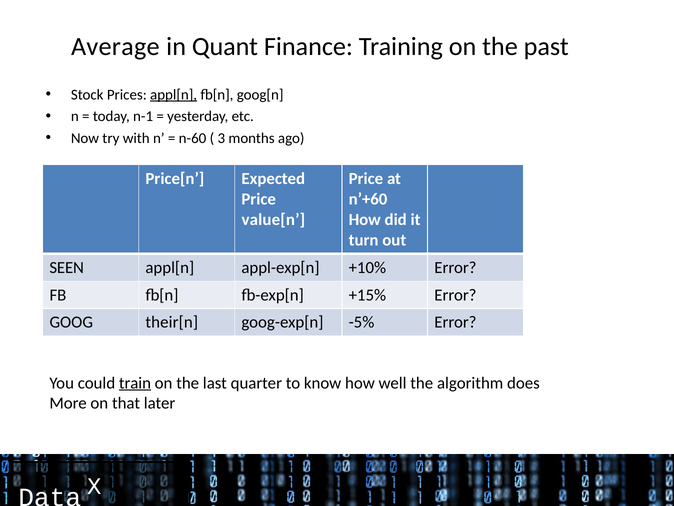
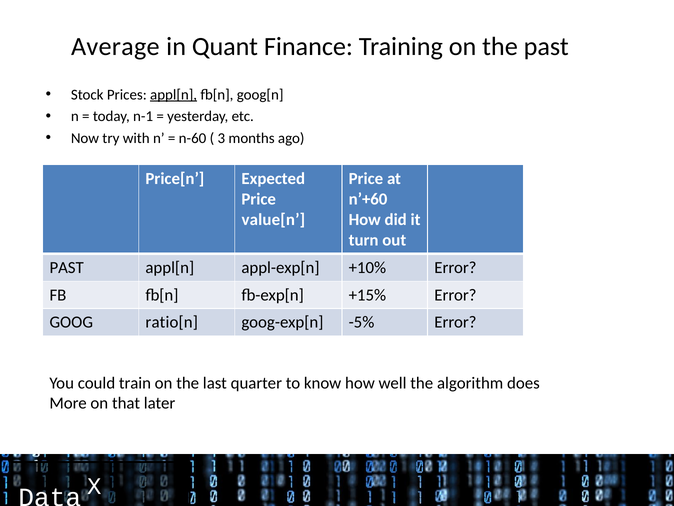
SEEN at (67, 267): SEEN -> PAST
their[n: their[n -> ratio[n
train underline: present -> none
